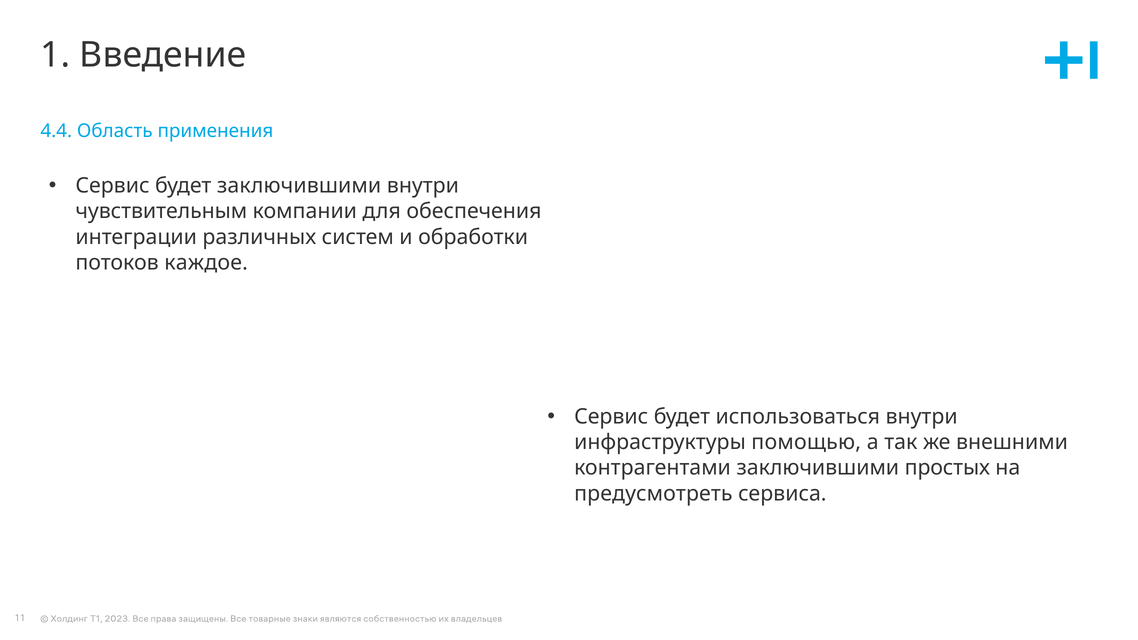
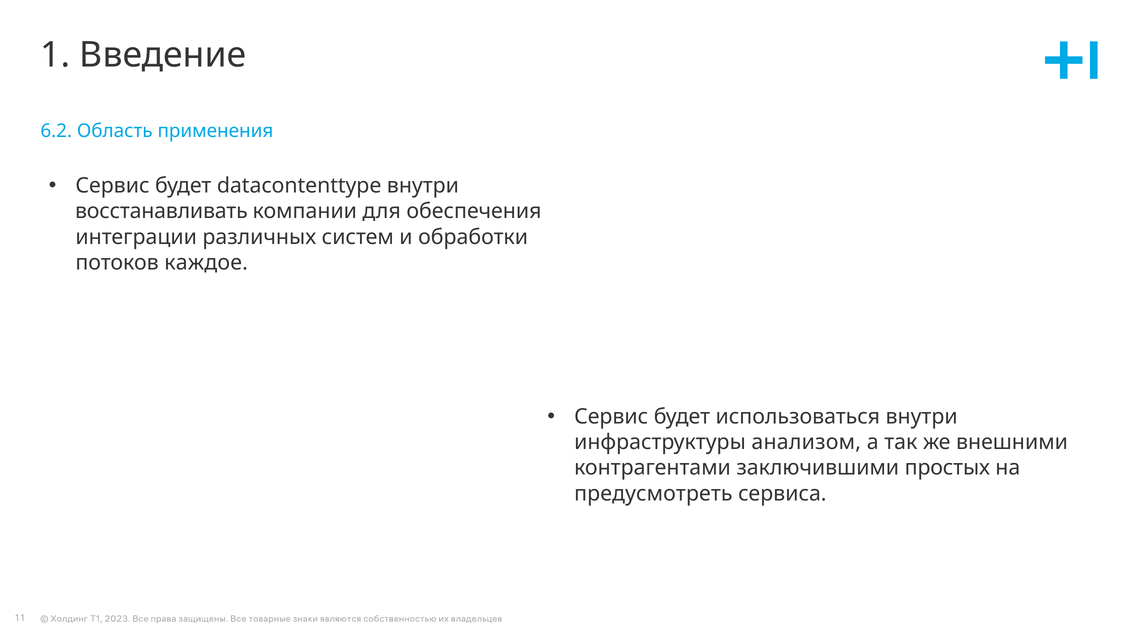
4.4: 4.4 -> 6.2
будет заключившими: заключившими -> datacontenttype
чувствительным: чувствительным -> восстанавливать
помощью: помощью -> анализом
